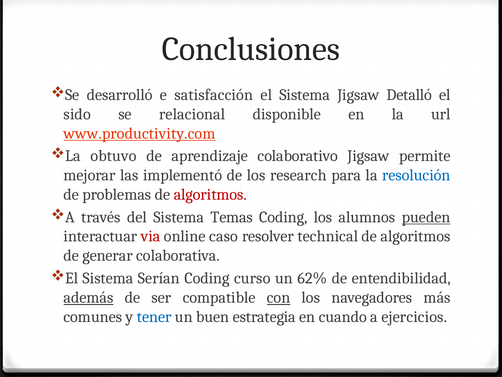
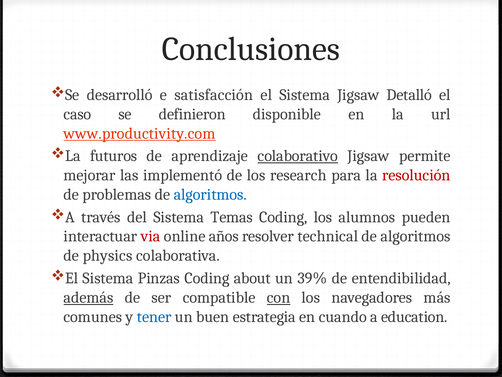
sido: sido -> caso
relacional: relacional -> definieron
obtuvo: obtuvo -> futuros
colaborativo underline: none -> present
resolución colour: blue -> red
algoritmos at (210, 194) colour: red -> blue
pueden underline: present -> none
caso: caso -> años
generar: generar -> physics
Serían: Serían -> Pinzas
curso: curso -> about
62%: 62% -> 39%
ejercicios: ejercicios -> education
